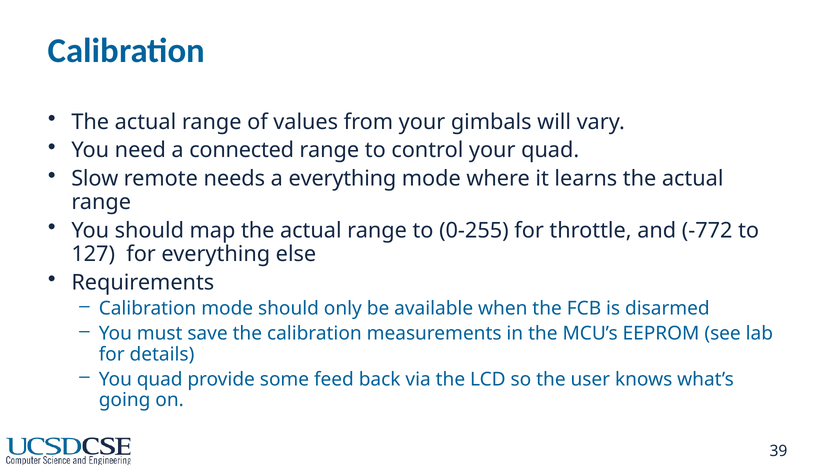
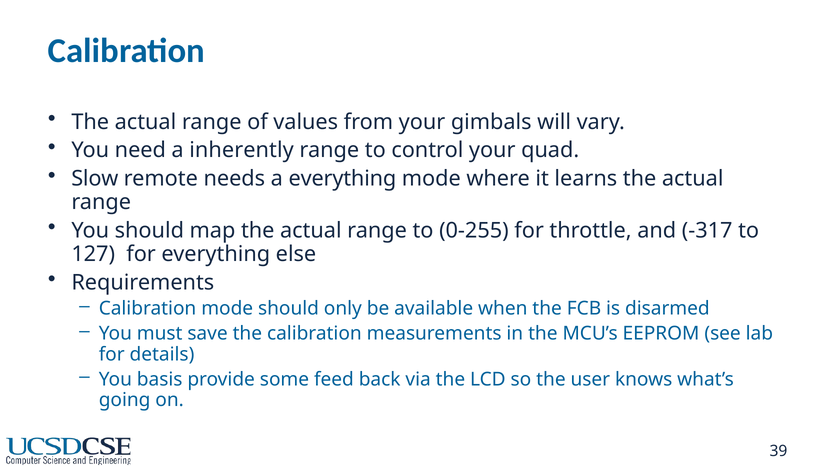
connected: connected -> inherently
-772: -772 -> -317
You quad: quad -> basis
